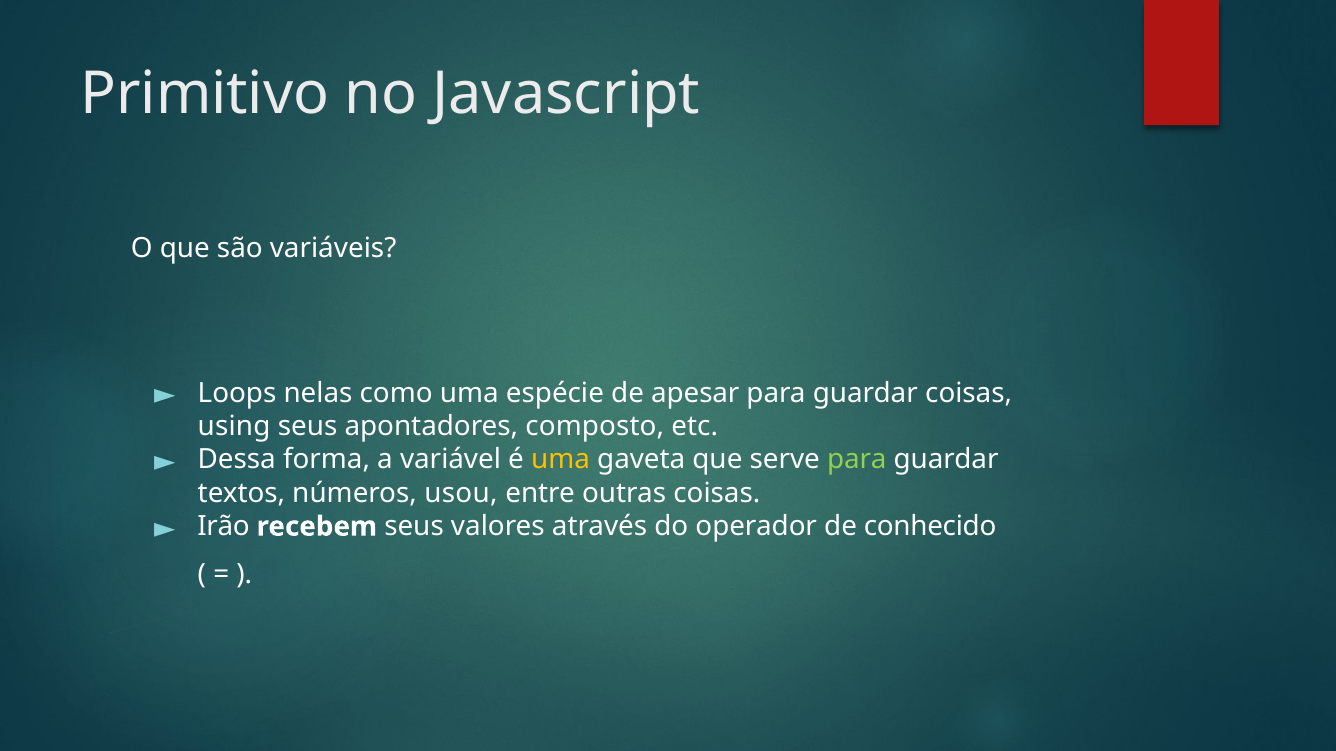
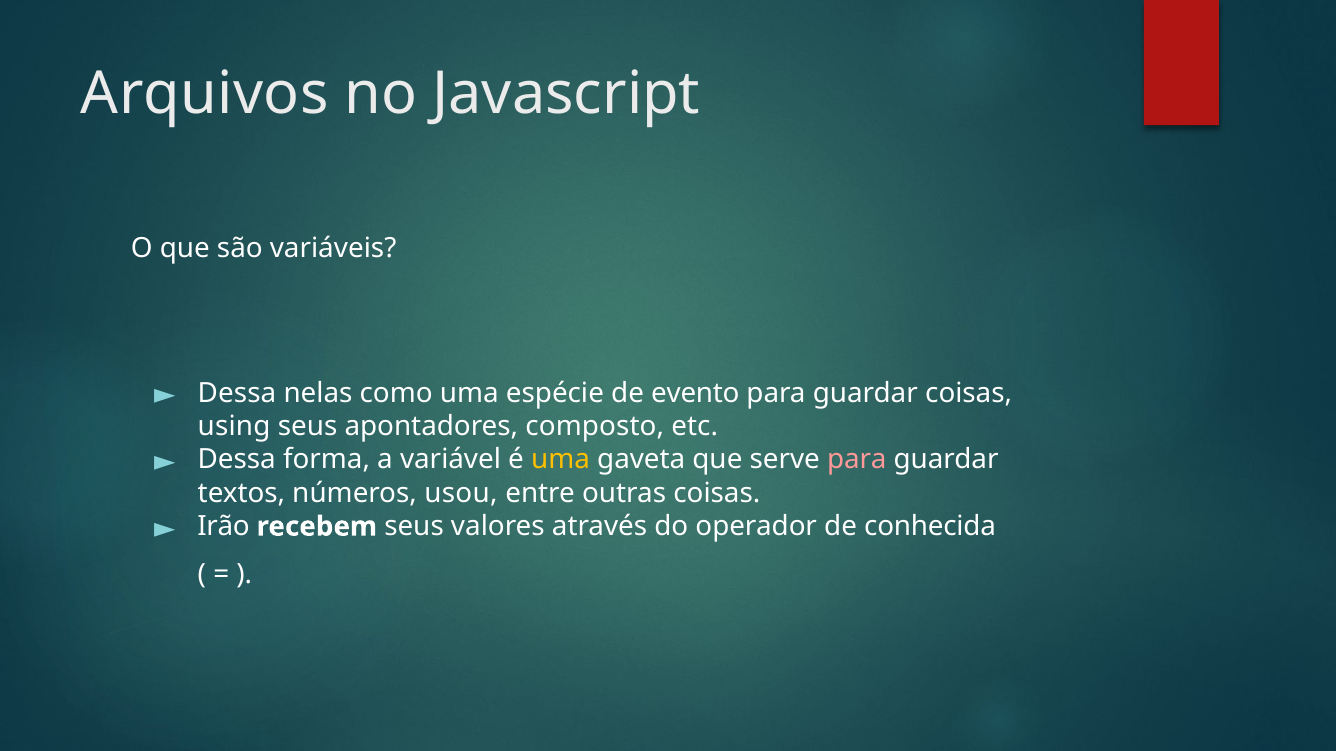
Primitivo: Primitivo -> Arquivos
Loops at (237, 393): Loops -> Dessa
apesar: apesar -> evento
para at (857, 460) colour: light green -> pink
conhecido: conhecido -> conhecida
